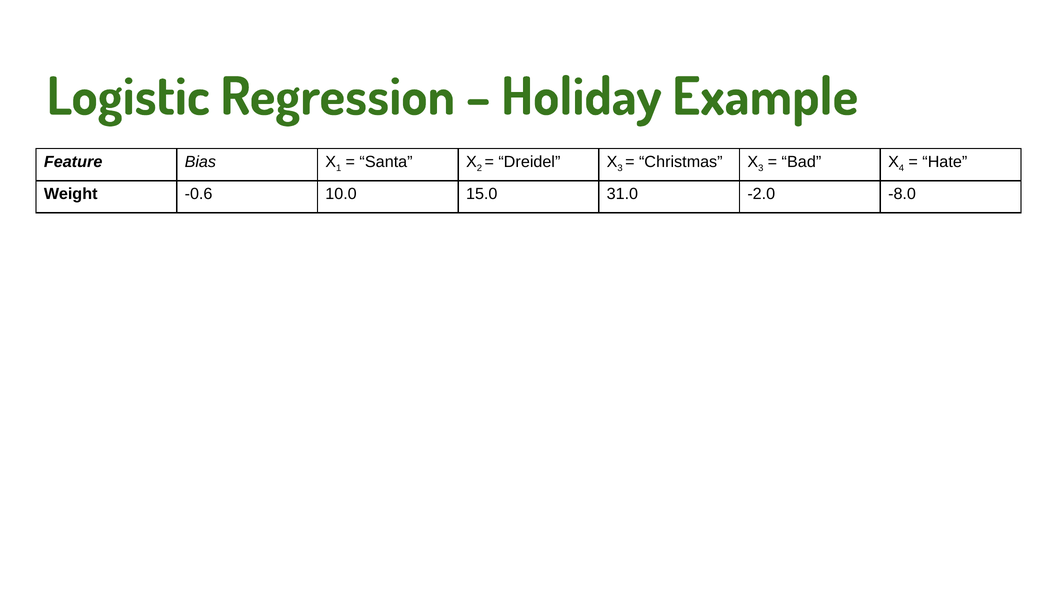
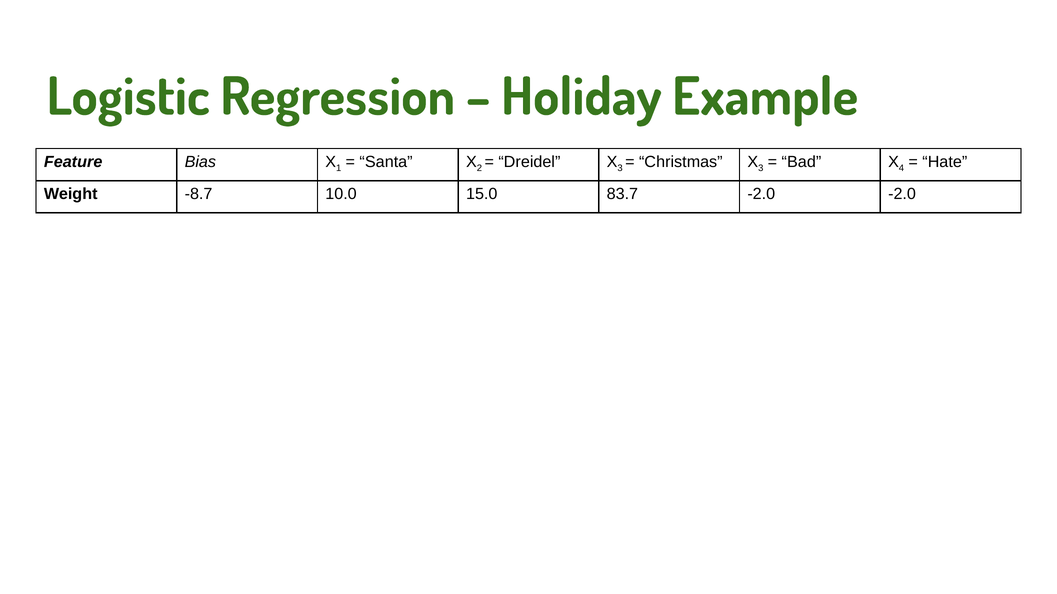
-0.6: -0.6 -> -8.7
31.0: 31.0 -> 83.7
-2.0 -8.0: -8.0 -> -2.0
